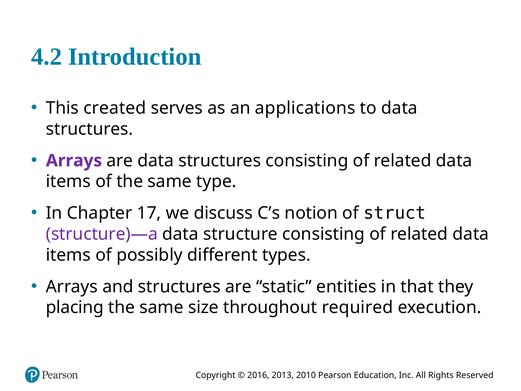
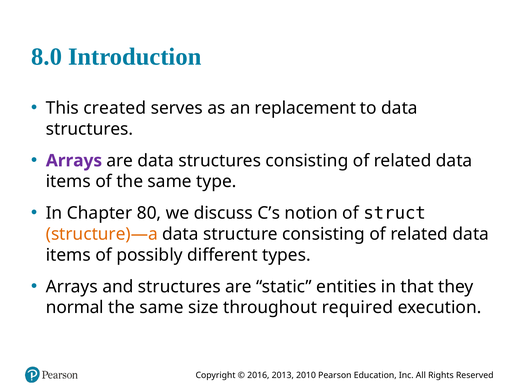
4.2: 4.2 -> 8.0
applications: applications -> replacement
17: 17 -> 80
structure)—a colour: purple -> orange
placing: placing -> normal
